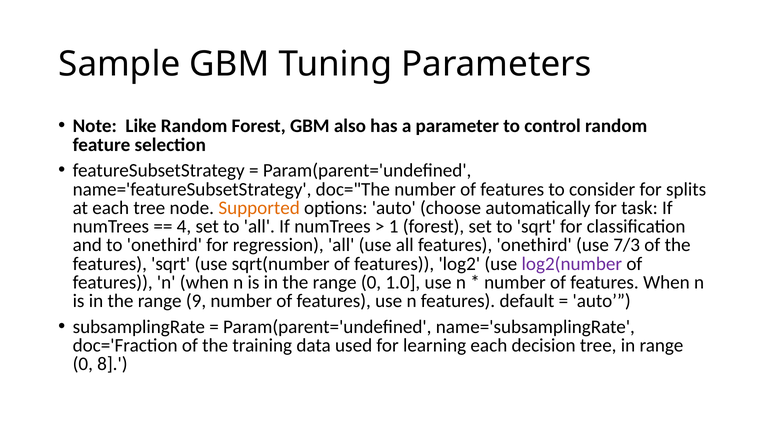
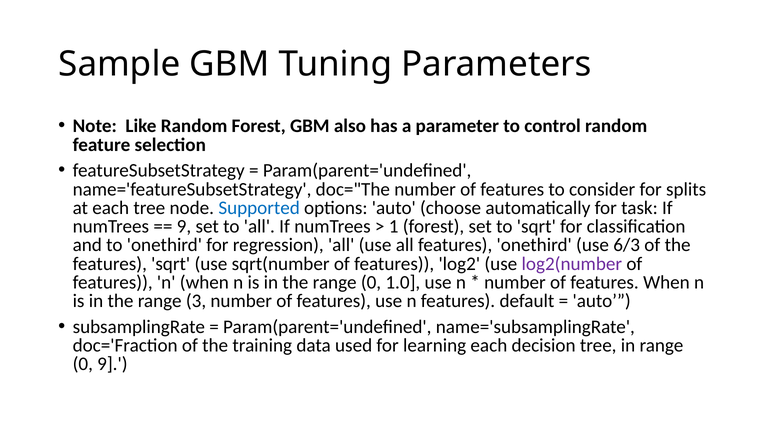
Supported colour: orange -> blue
4 at (184, 226): 4 -> 9
7/3: 7/3 -> 6/3
9: 9 -> 3
0 8: 8 -> 9
